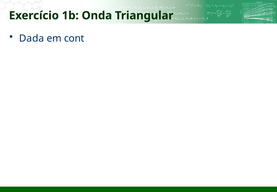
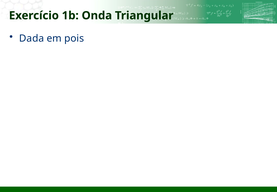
cont: cont -> pois
